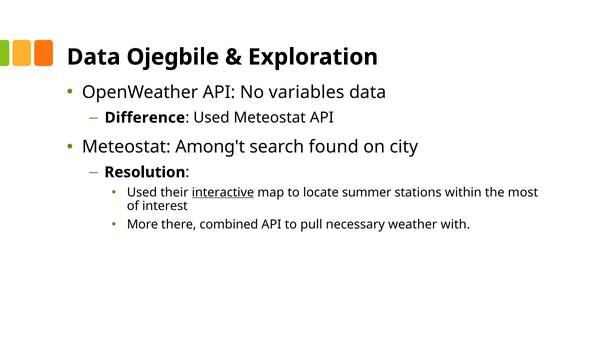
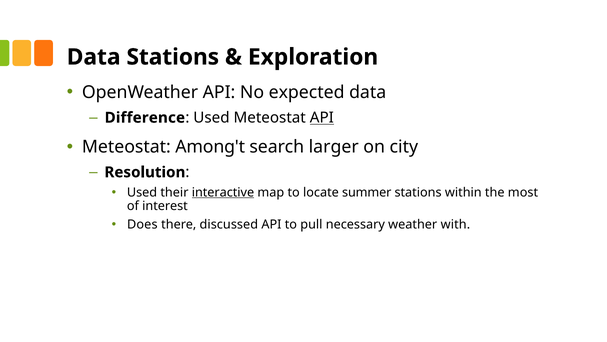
Data Ojegbile: Ojegbile -> Stations
variables: variables -> expected
API at (322, 118) underline: none -> present
found: found -> larger
More: More -> Does
combined: combined -> discussed
